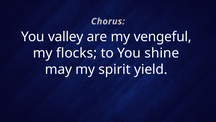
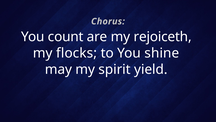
valley: valley -> count
vengeful: vengeful -> rejoiceth
